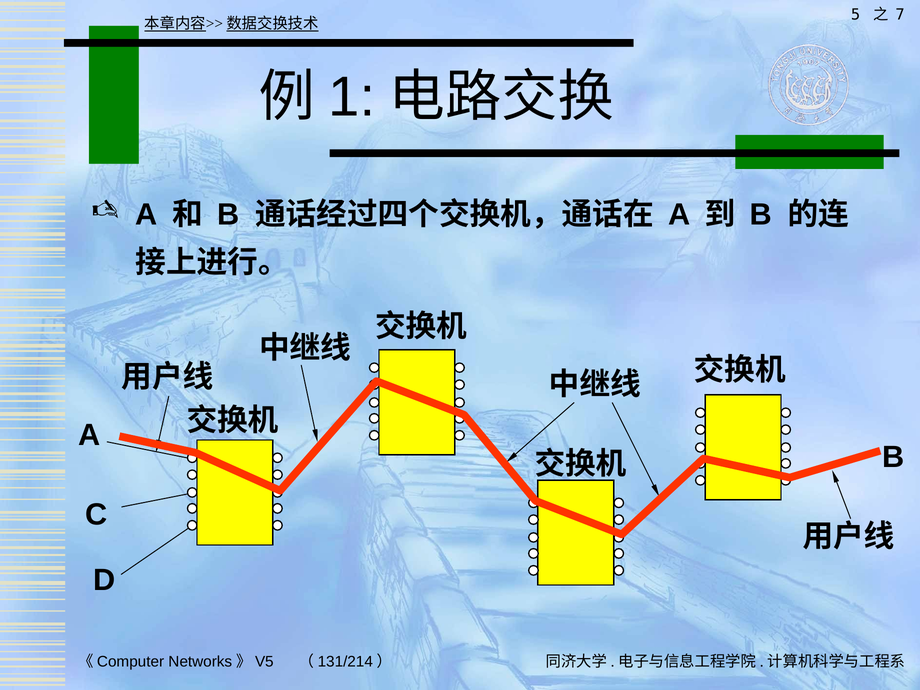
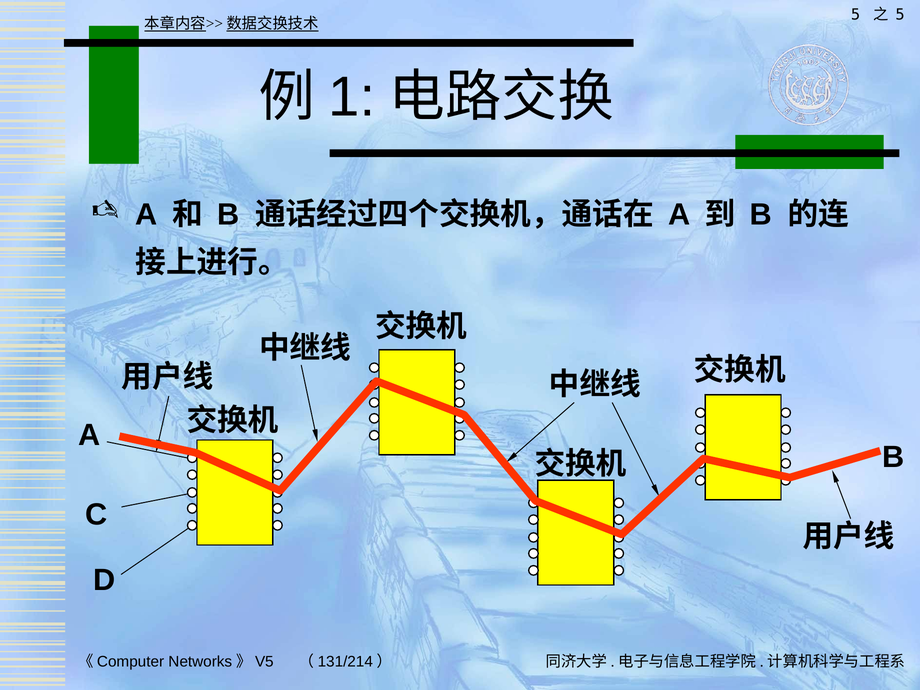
7 at (900, 15): 7 -> 5
